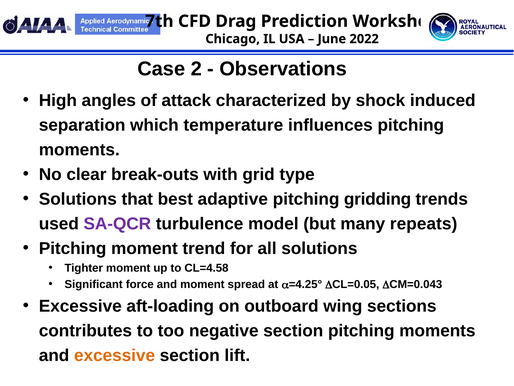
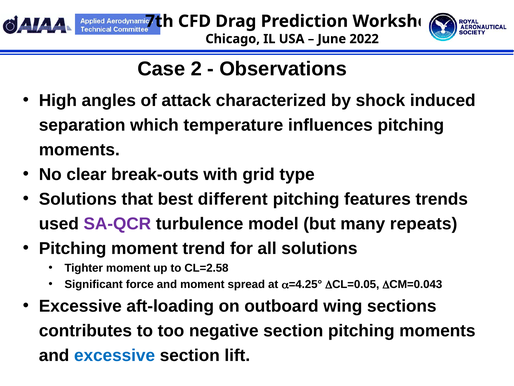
adaptive: adaptive -> different
gridding: gridding -> features
CL=4.58: CL=4.58 -> CL=2.58
excessive at (115, 355) colour: orange -> blue
